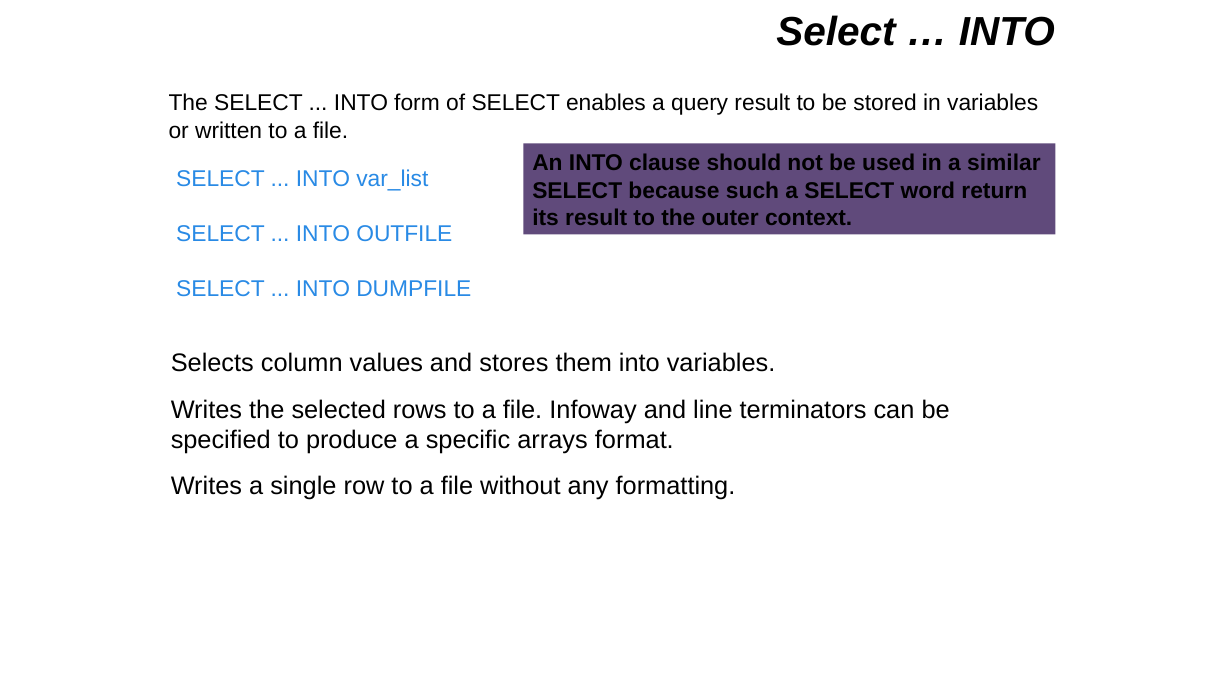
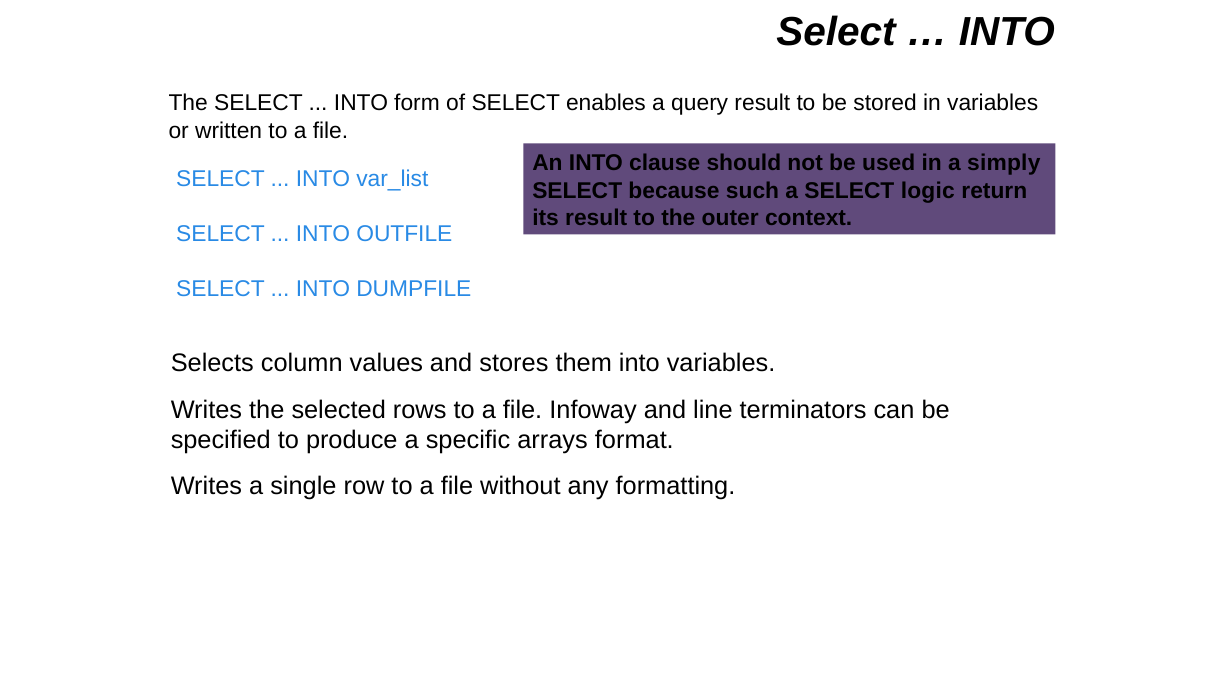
similar: similar -> simply
word: word -> logic
